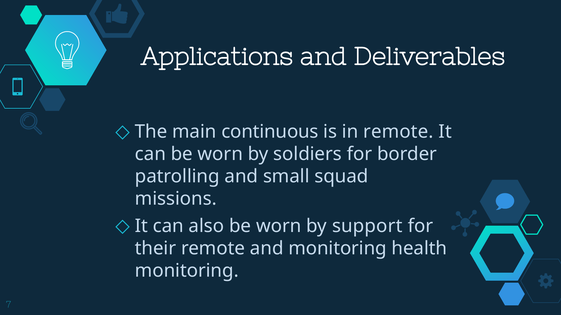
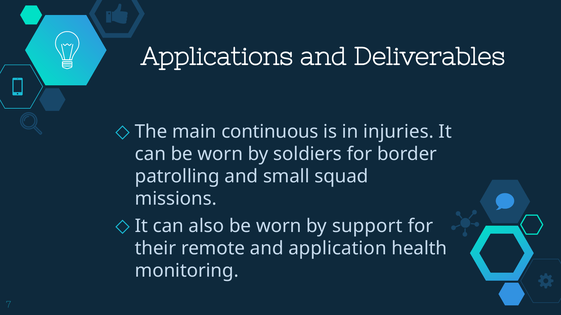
in remote: remote -> injuries
and monitoring: monitoring -> application
